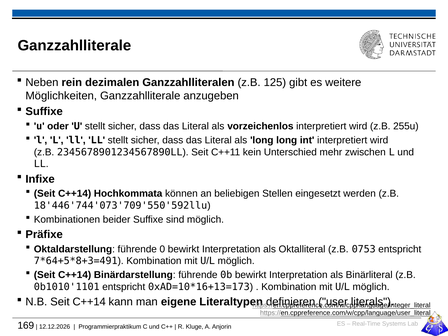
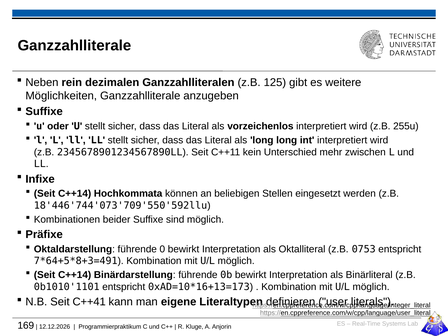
N.B Seit C++14: C++14 -> C++41
